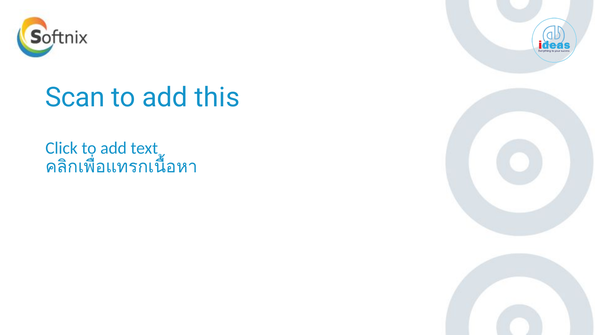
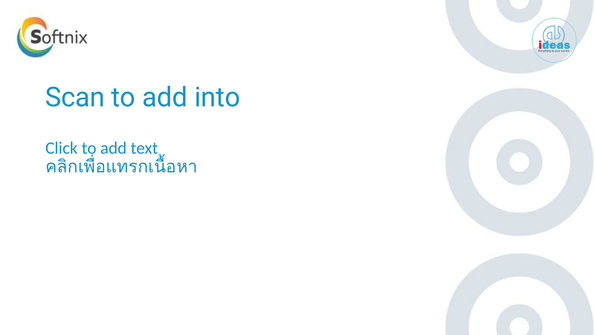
this: this -> into
